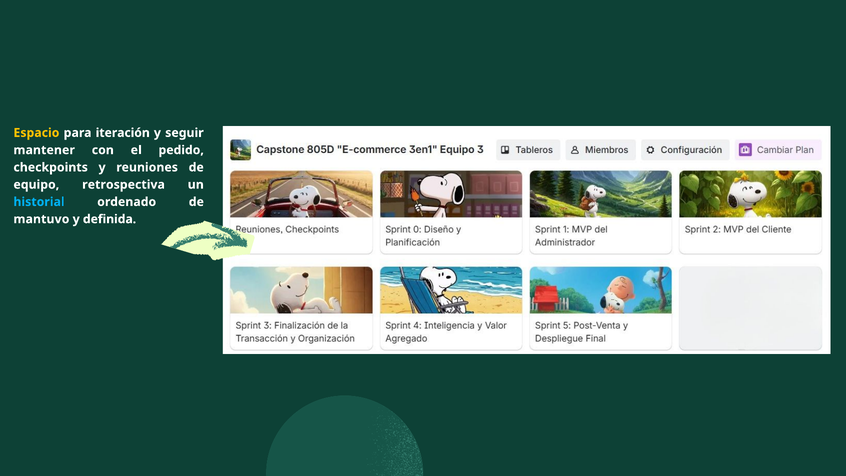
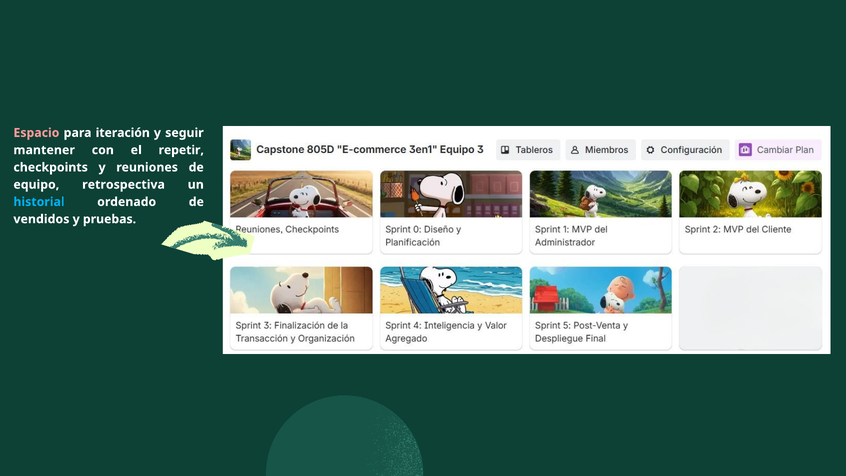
Espacio colour: yellow -> pink
pedido: pedido -> repetir
mantuvo: mantuvo -> vendidos
definida: definida -> pruebas
